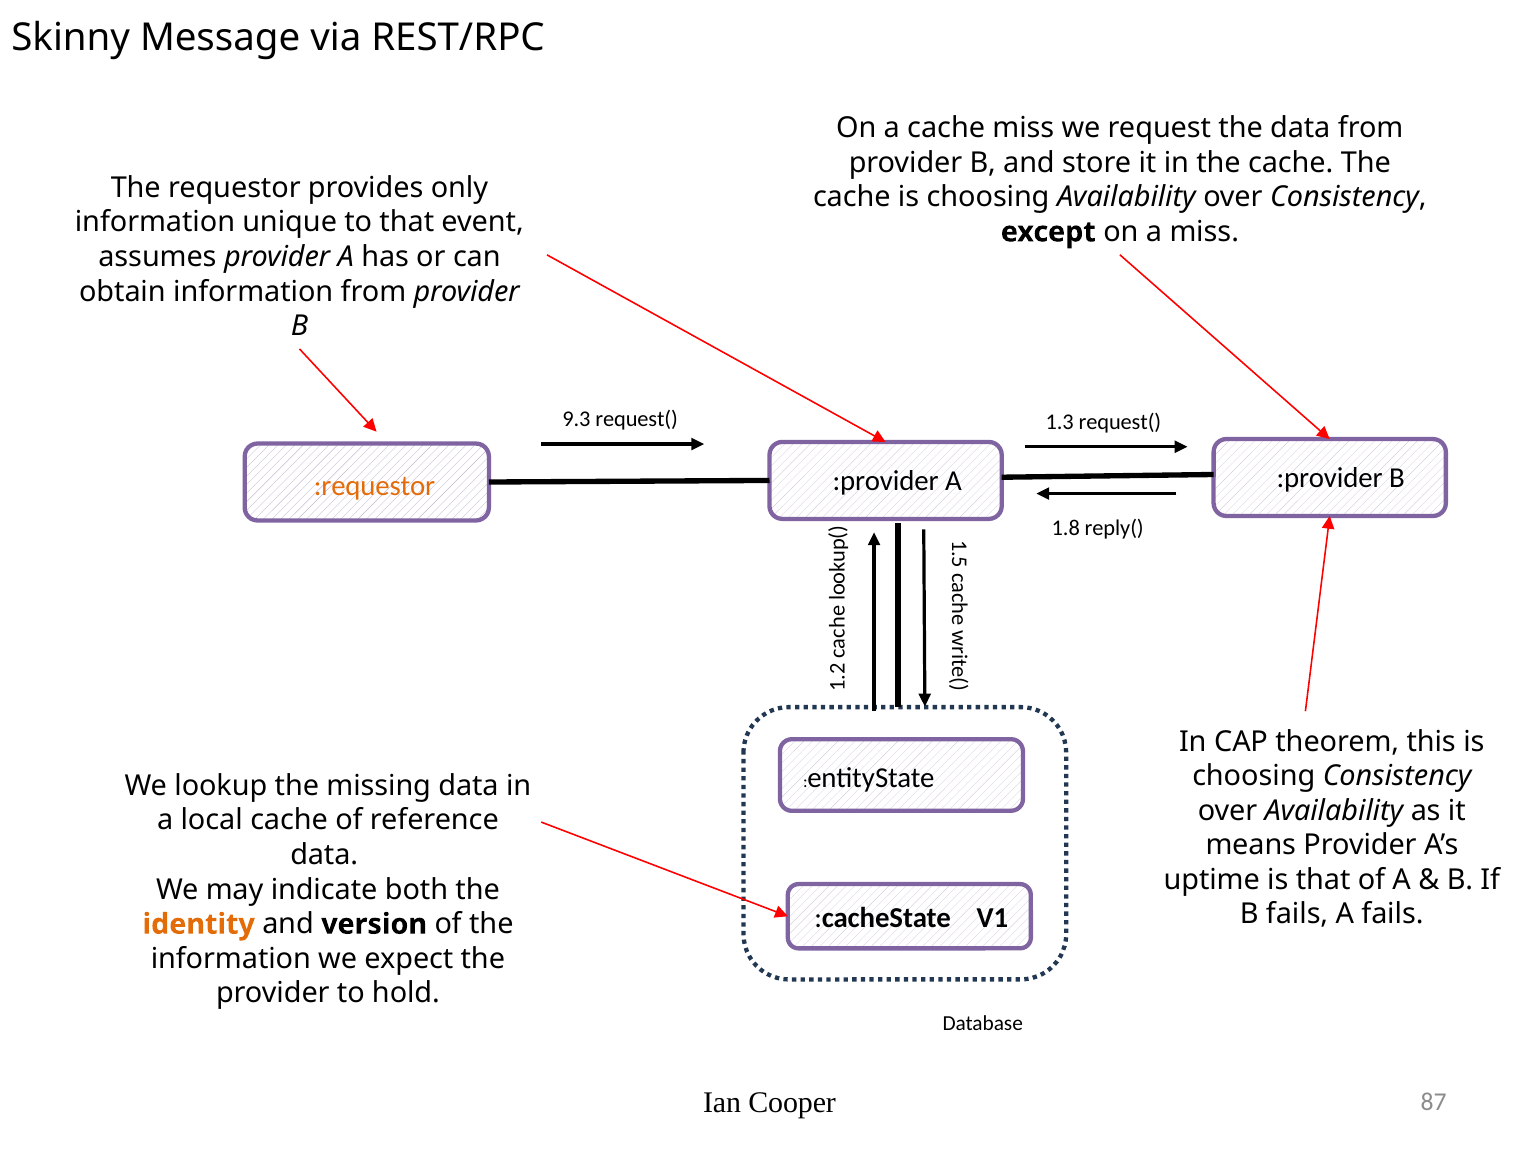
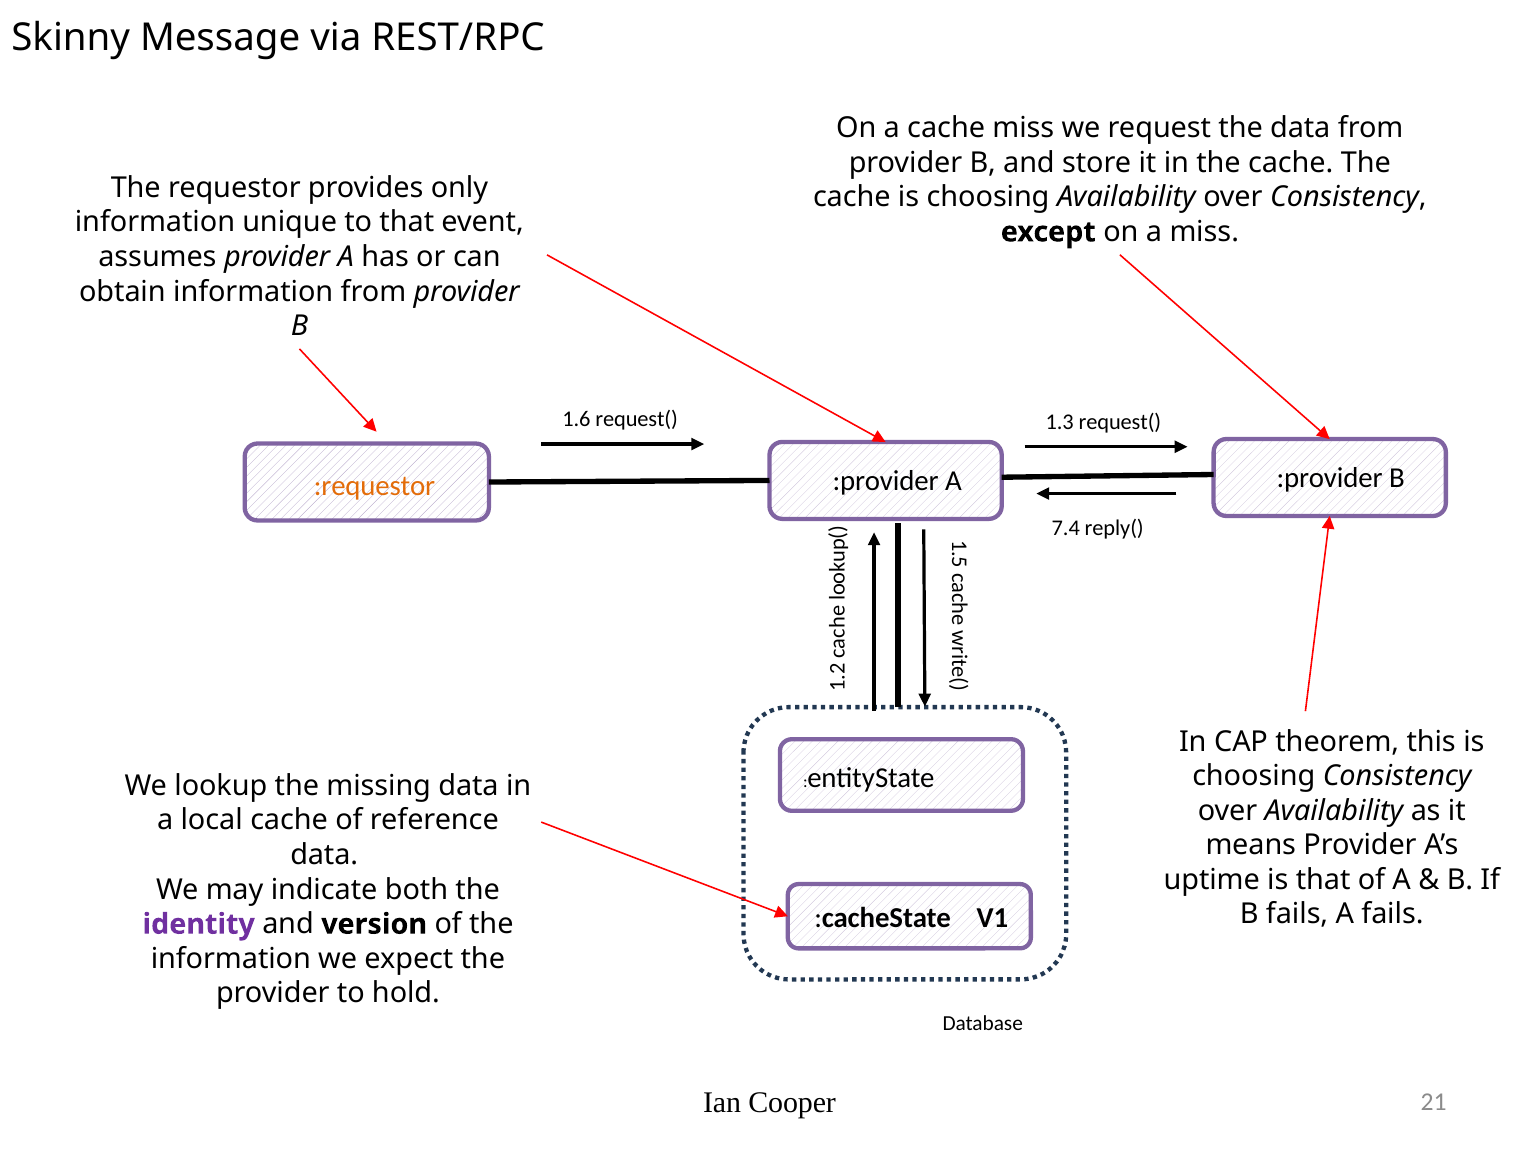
9.3: 9.3 -> 1.6
1.8: 1.8 -> 7.4
identity colour: orange -> purple
87: 87 -> 21
